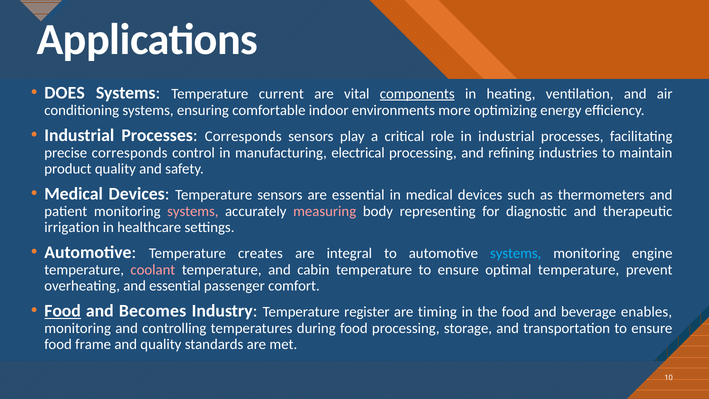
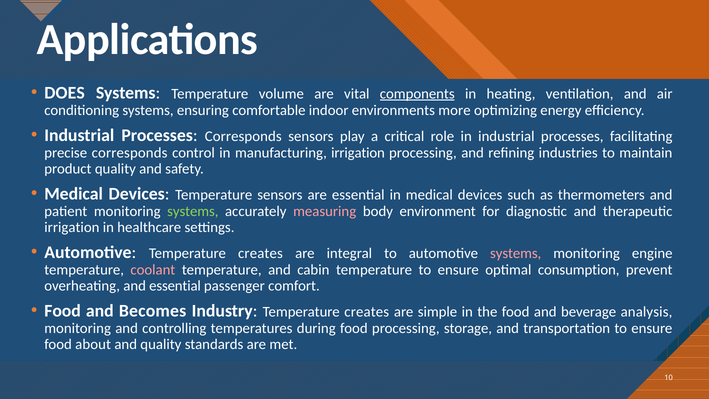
current: current -> volume
manufacturing electrical: electrical -> irrigation
systems at (193, 211) colour: pink -> light green
representing: representing -> environment
systems at (516, 253) colour: light blue -> pink
optimal temperature: temperature -> consumption
Food at (63, 311) underline: present -> none
Industry Temperature register: register -> creates
timing: timing -> simple
enables: enables -> analysis
frame: frame -> about
